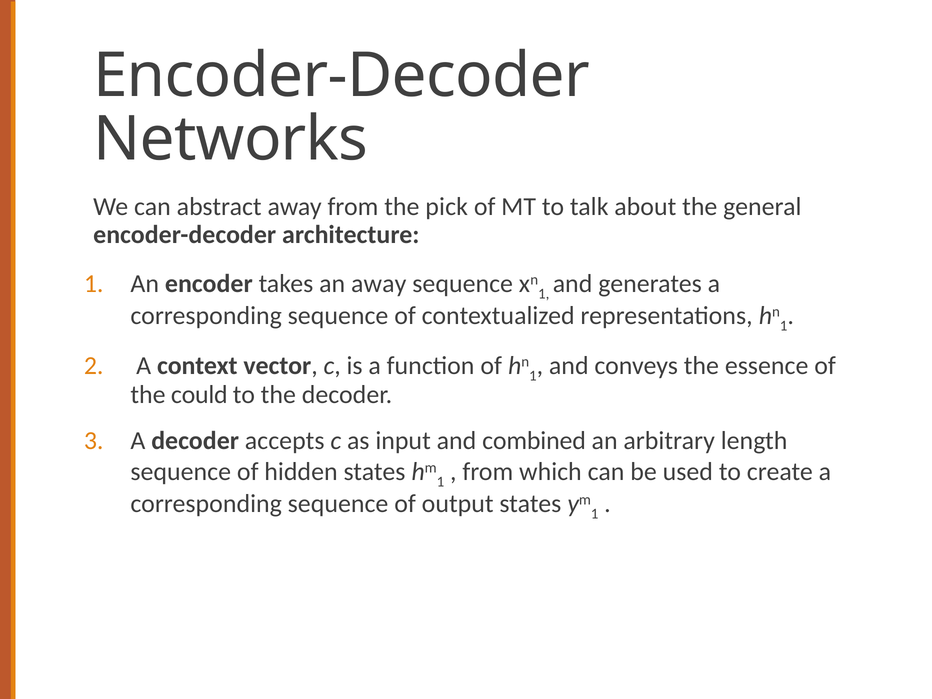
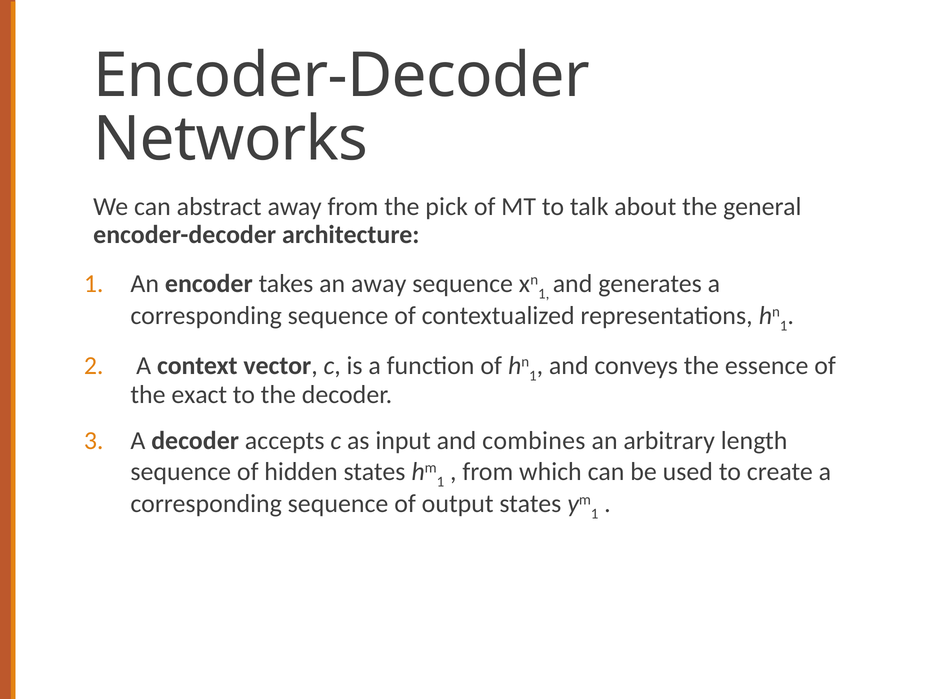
could: could -> exact
combined: combined -> combines
